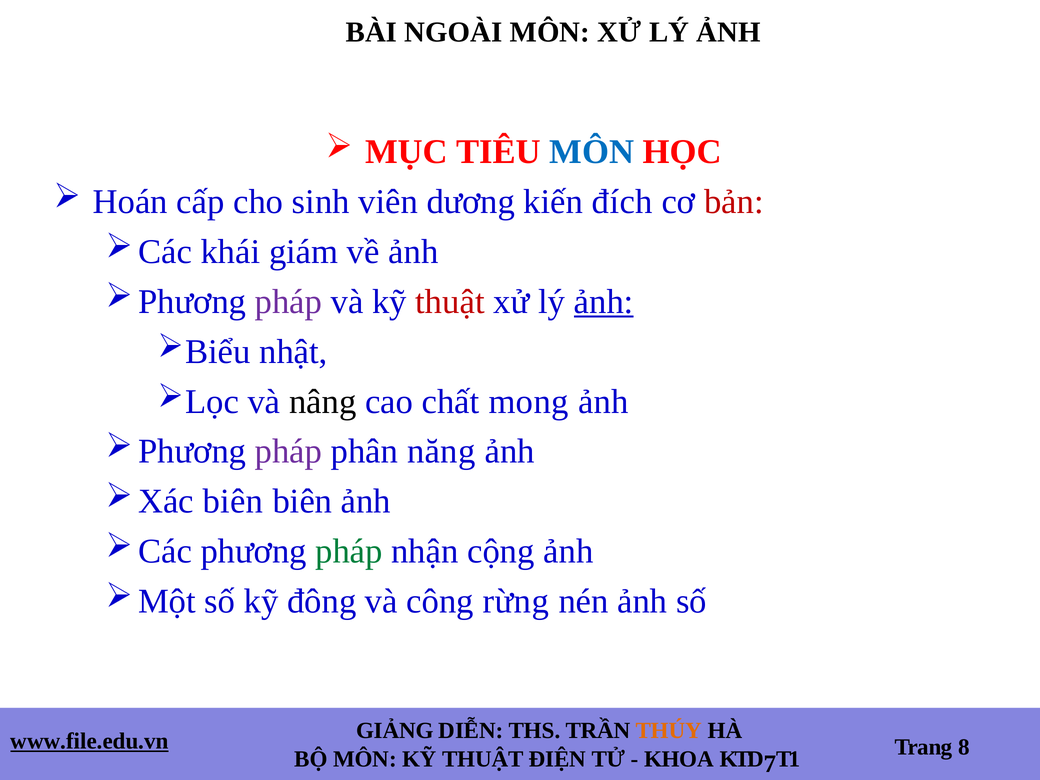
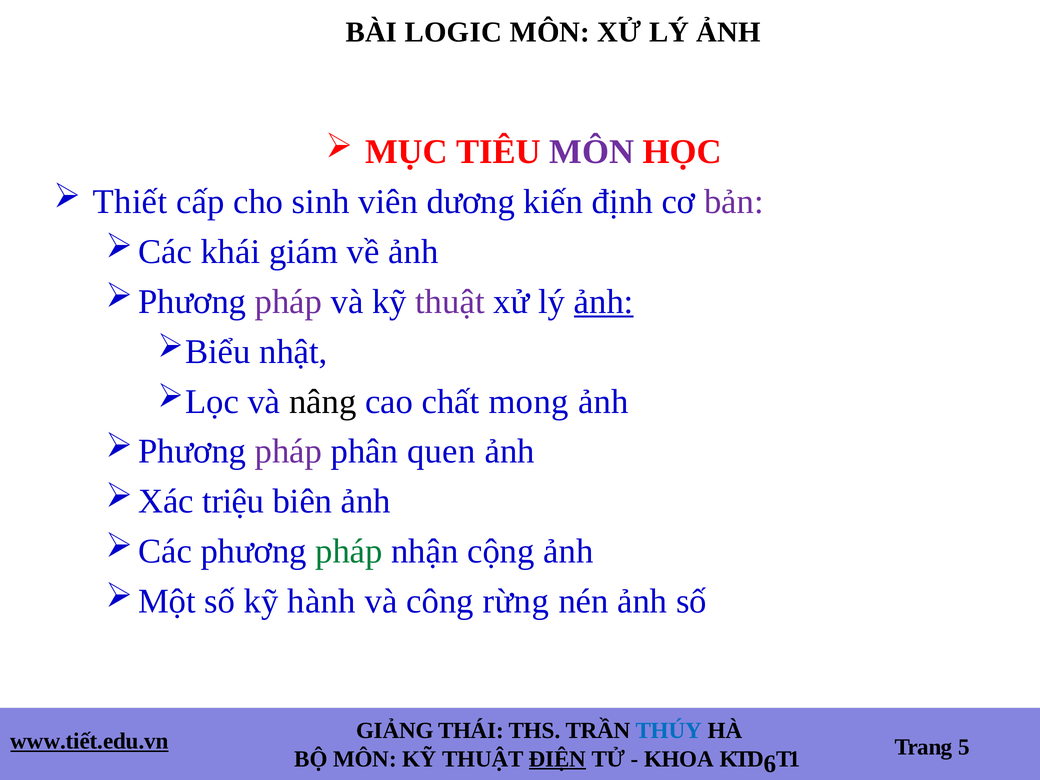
NGOÀI: NGOÀI -> LOGIC
MÔN at (592, 152) colour: blue -> purple
Hoán: Hoán -> Thiết
đích: đích -> định
bản colour: red -> purple
thuật at (450, 302) colour: red -> purple
năng: năng -> quen
biên at (233, 502): biên -> triệu
đông: đông -> hành
DIỄN: DIỄN -> THÁI
THÚY colour: orange -> blue
www.file.edu.vn: www.file.edu.vn -> www.tiết.edu.vn
8: 8 -> 5
ĐIỆN underline: none -> present
7: 7 -> 6
